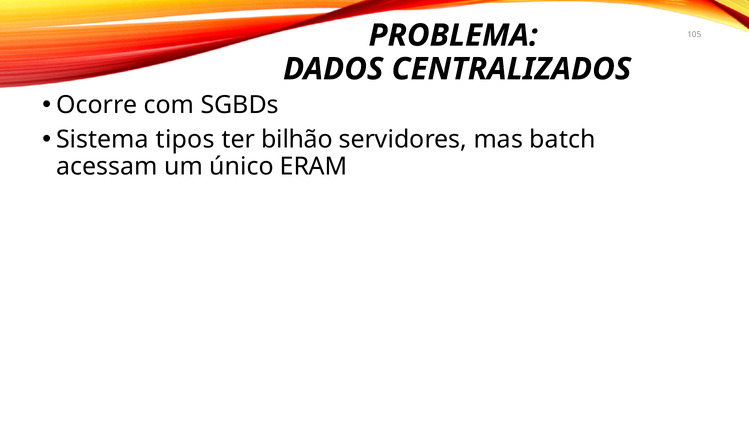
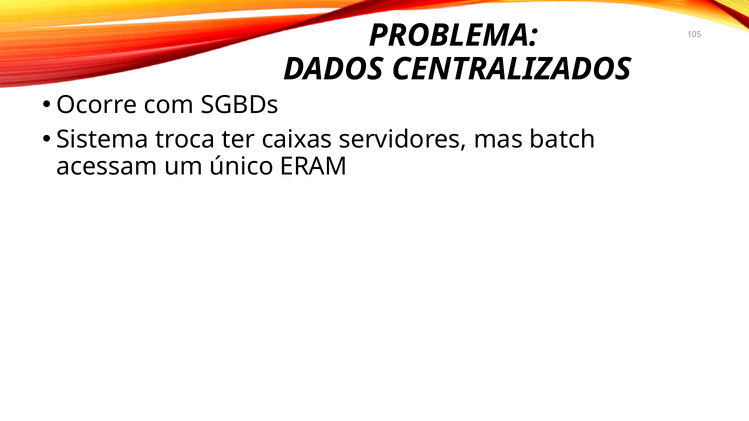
tipos: tipos -> troca
bilhão: bilhão -> caixas
